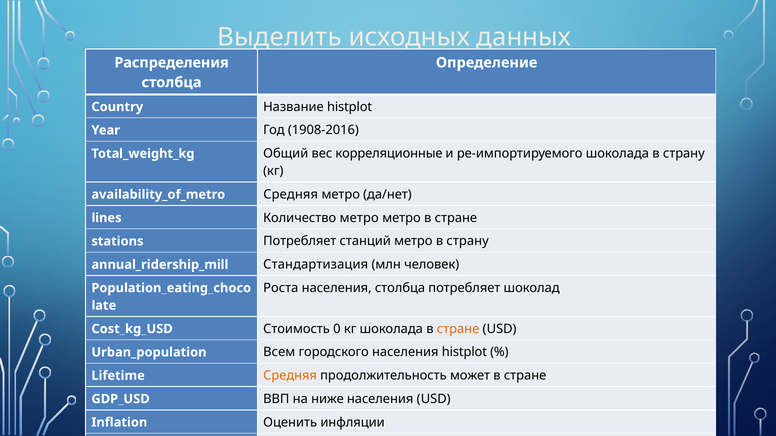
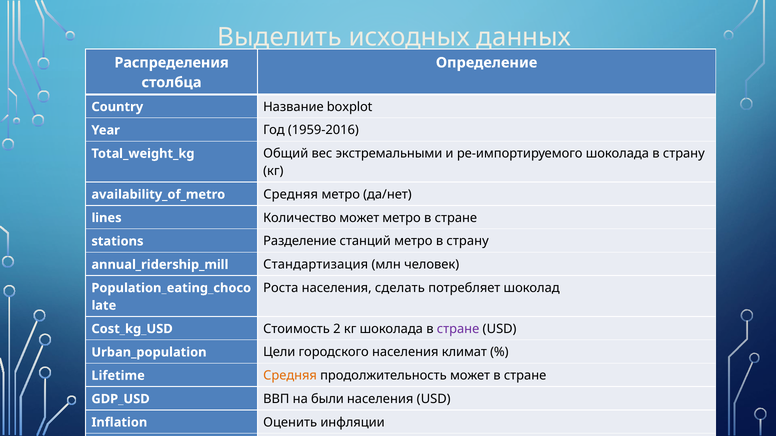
Название histplot: histplot -> boxplot
1908-2016: 1908-2016 -> 1959-2016
корреляционные: корреляционные -> экстремальными
Количество метро: метро -> может
stations Потребляет: Потребляет -> Разделение
населения столбца: столбца -> сделать
0: 0 -> 2
стране at (458, 329) colour: orange -> purple
Всем: Всем -> Цели
населения histplot: histplot -> климат
ниже: ниже -> были
